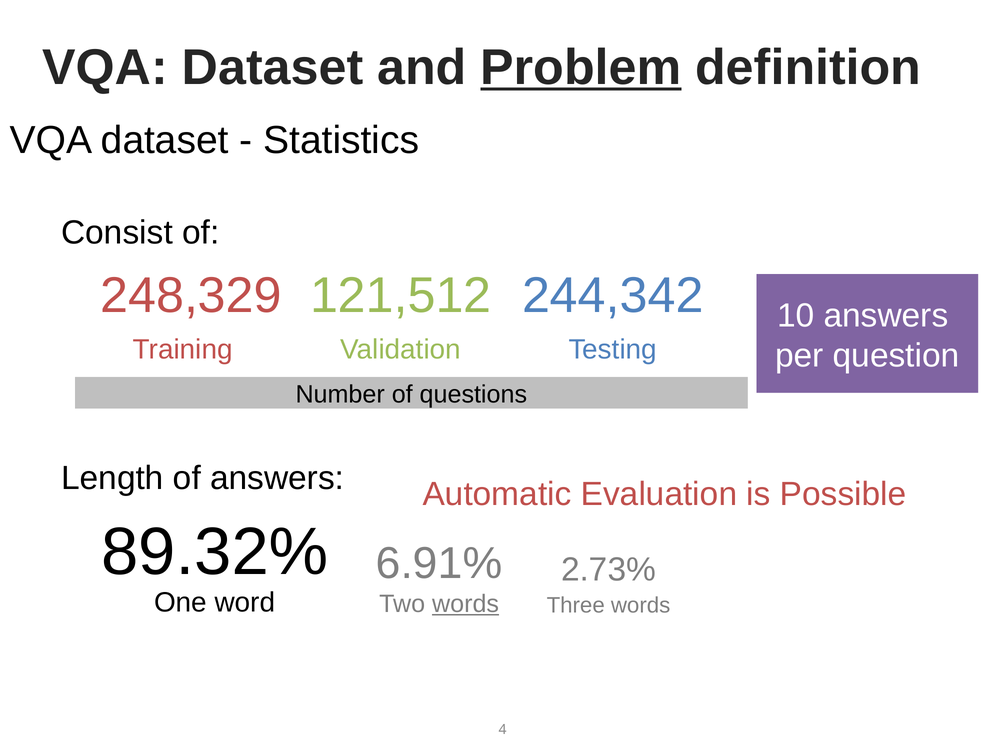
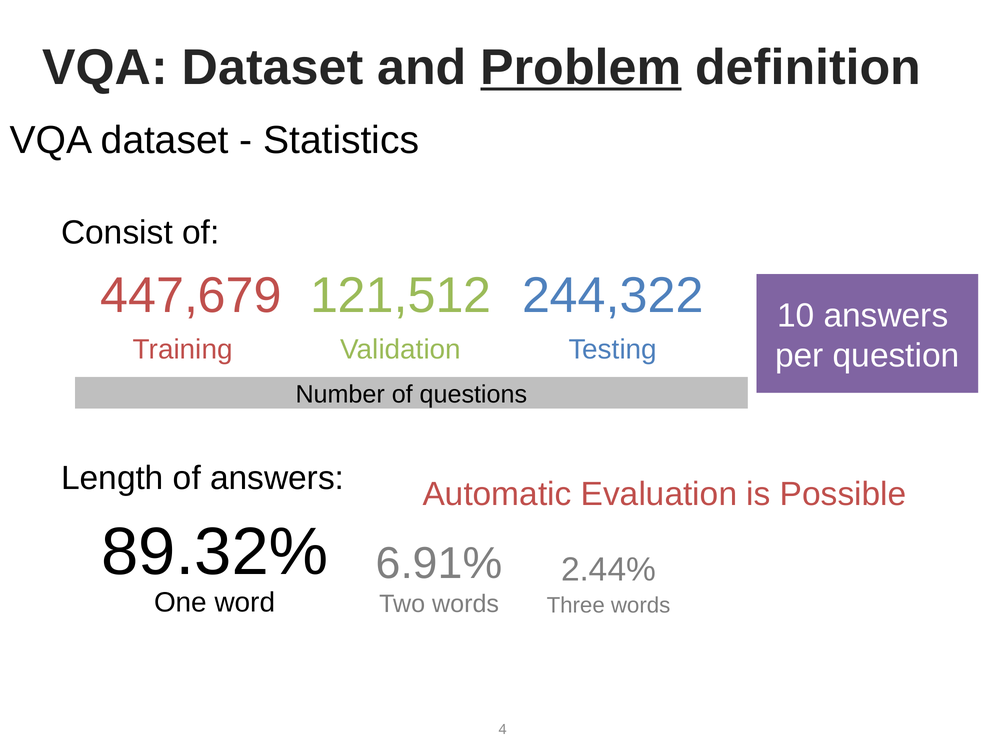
248,329: 248,329 -> 447,679
244,342: 244,342 -> 244,322
2.73%: 2.73% -> 2.44%
words at (466, 604) underline: present -> none
